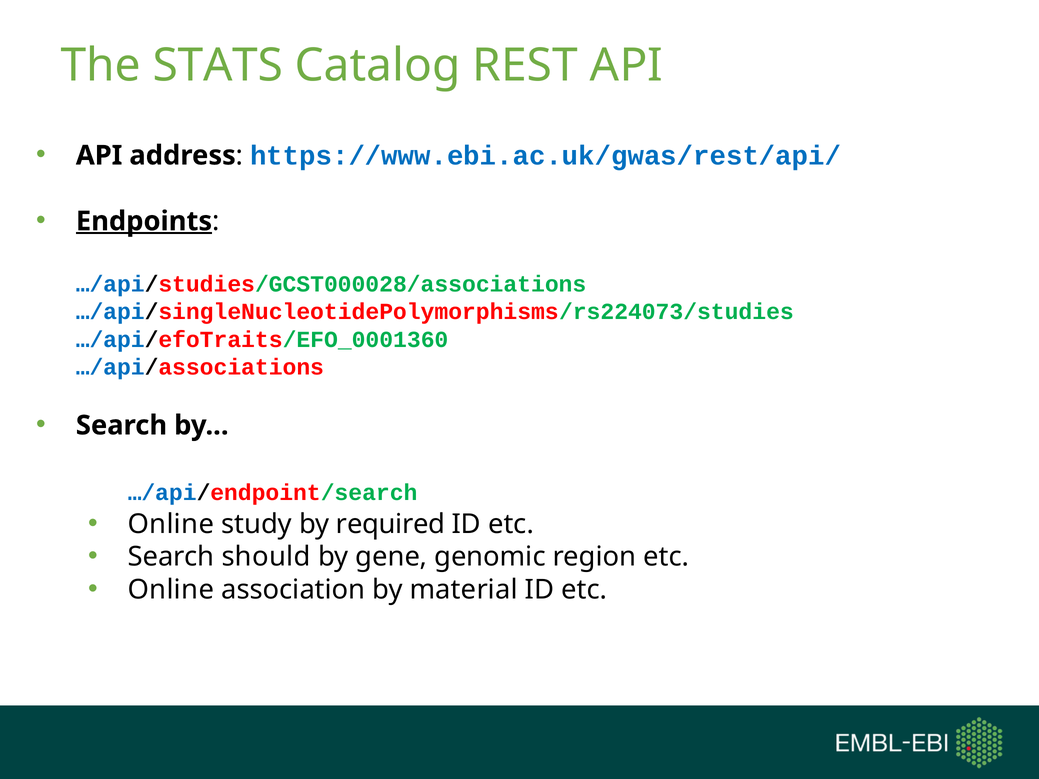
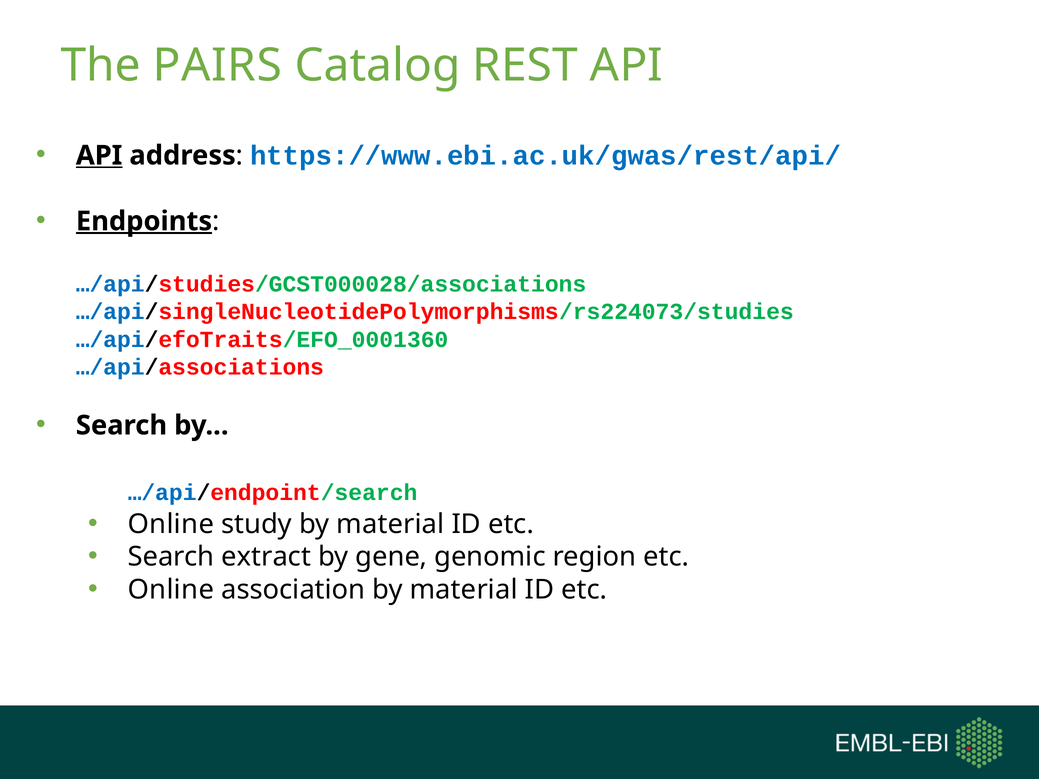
STATS: STATS -> PAIRS
API at (99, 156) underline: none -> present
study by required: required -> material
should: should -> extract
